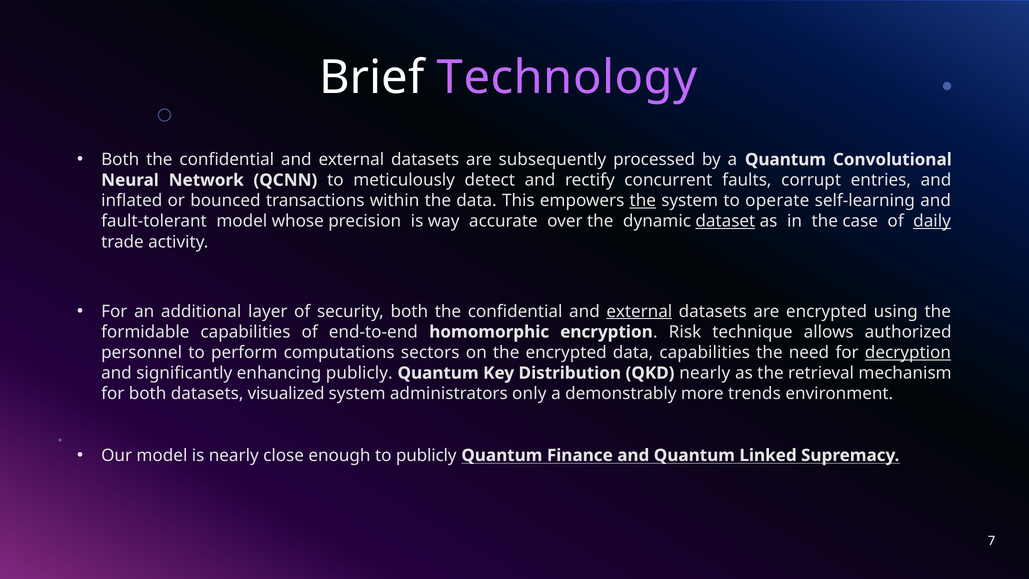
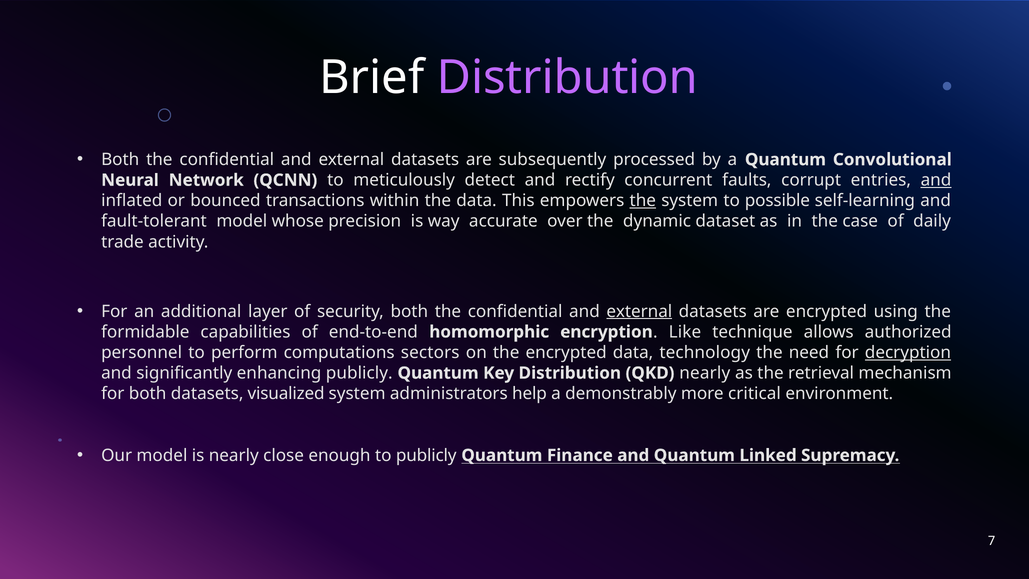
Brief Technology: Technology -> Distribution
and at (936, 180) underline: none -> present
operate: operate -> possible
dataset underline: present -> none
daily underline: present -> none
Risk: Risk -> Like
data capabilities: capabilities -> technology
only: only -> help
trends: trends -> critical
